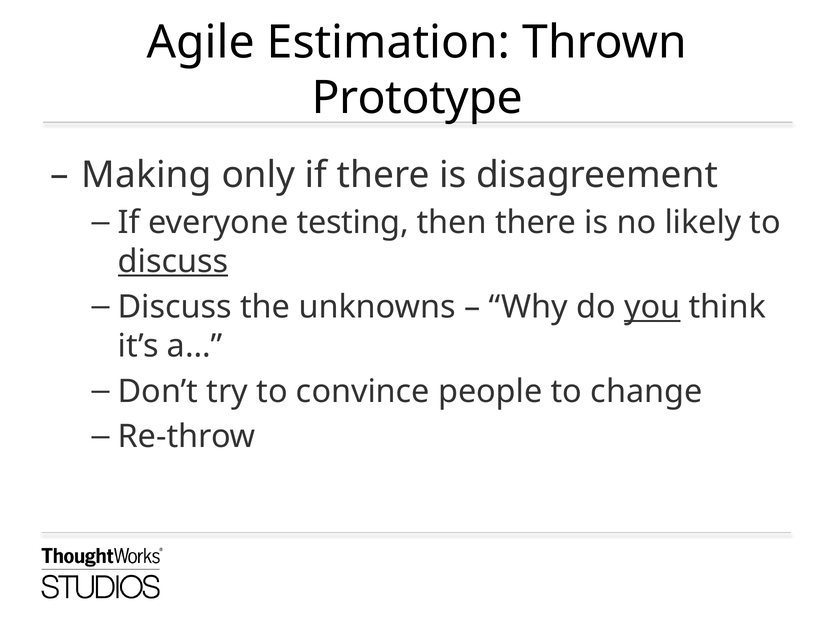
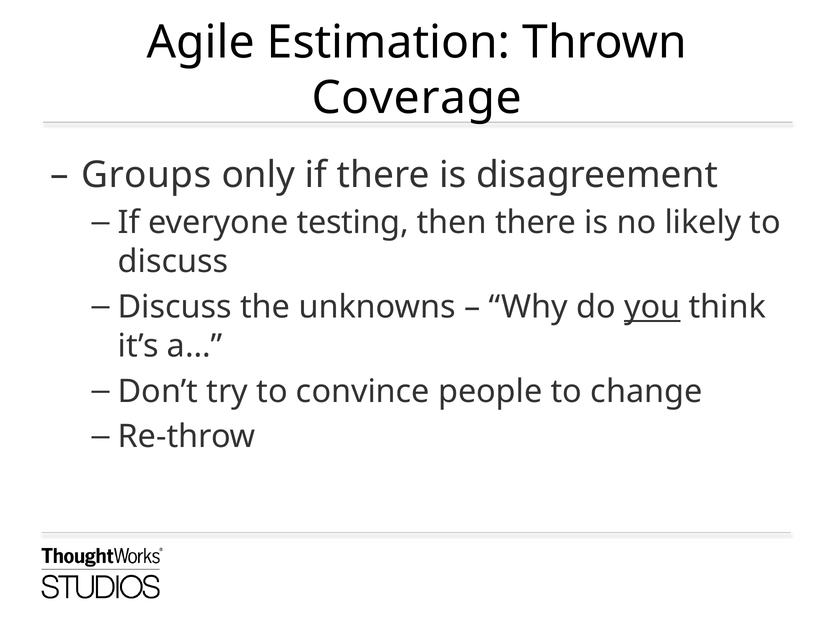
Prototype: Prototype -> Coverage
Making: Making -> Groups
discuss at (173, 262) underline: present -> none
